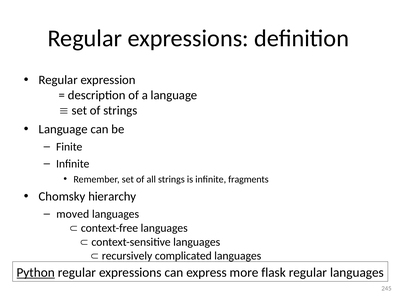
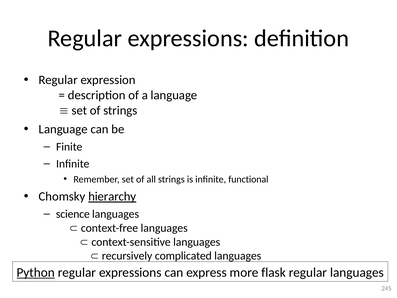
fragments: fragments -> functional
hierarchy underline: none -> present
moved: moved -> science
